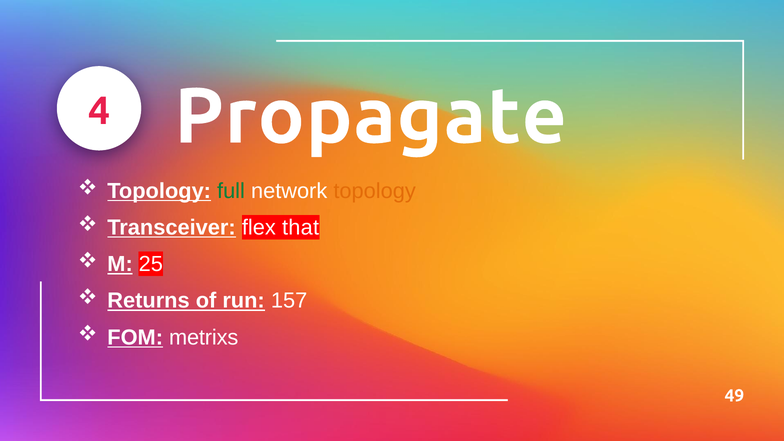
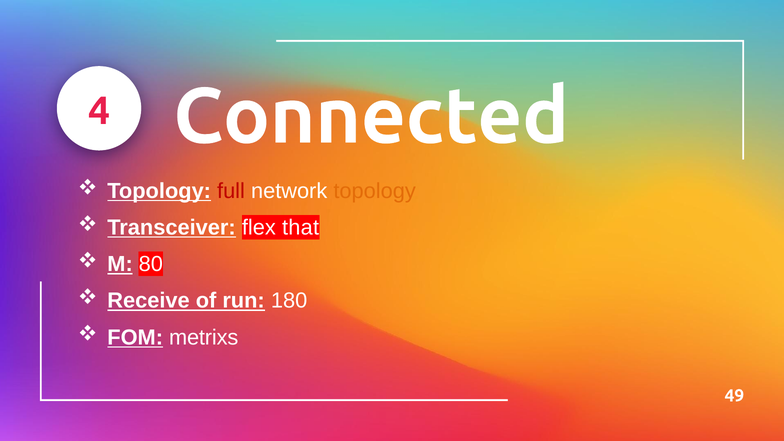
Propagate: Propagate -> Connected
full colour: green -> red
25: 25 -> 80
Returns: Returns -> Receive
157: 157 -> 180
